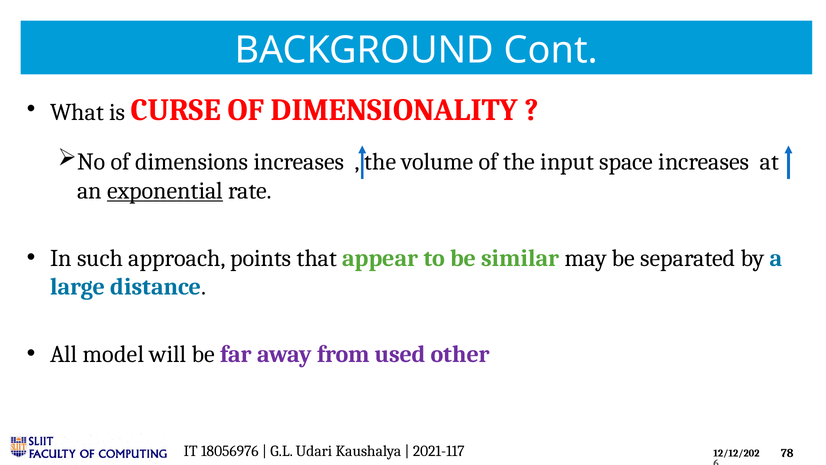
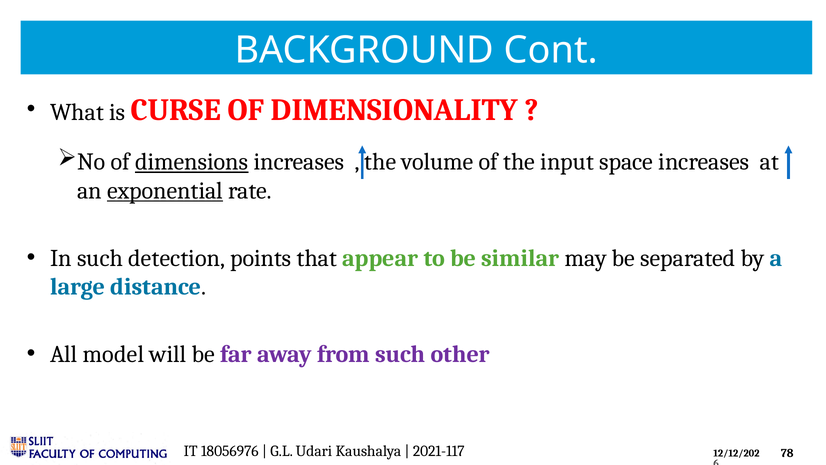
dimensions underline: none -> present
approach: approach -> detection
from used: used -> such
